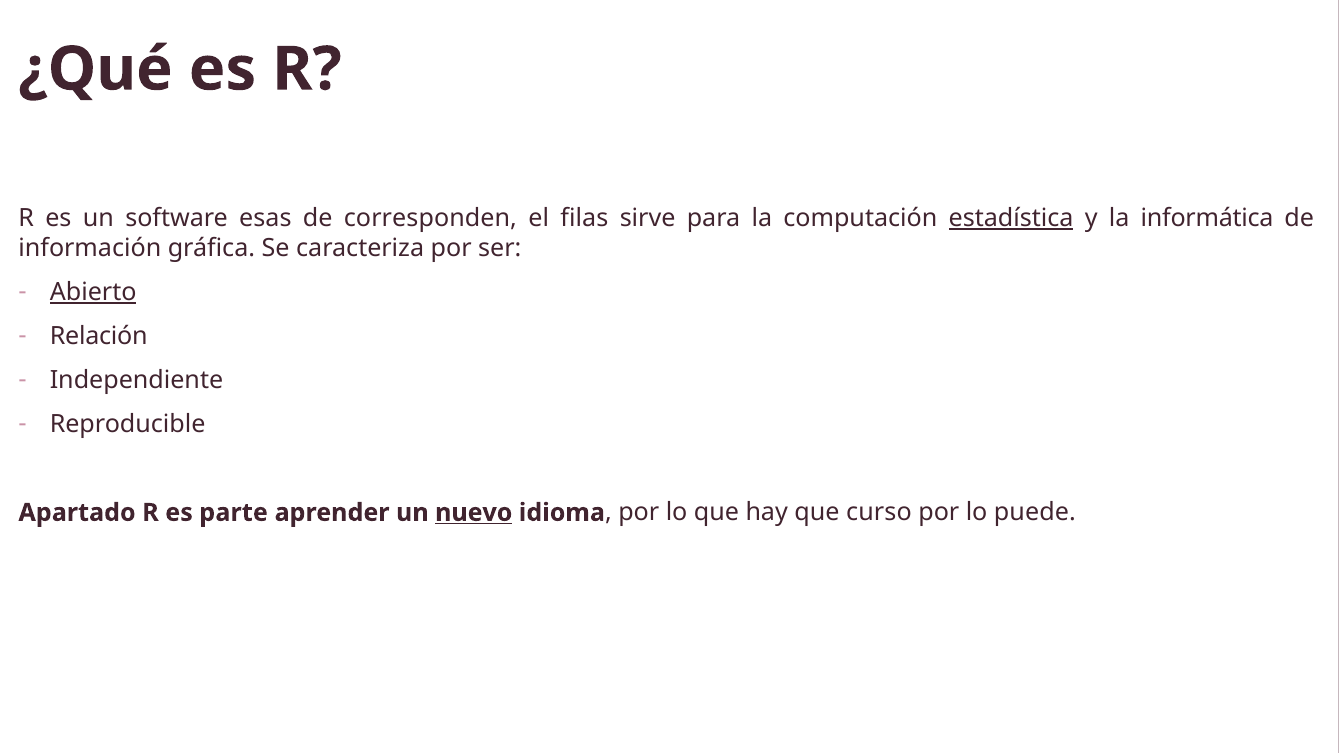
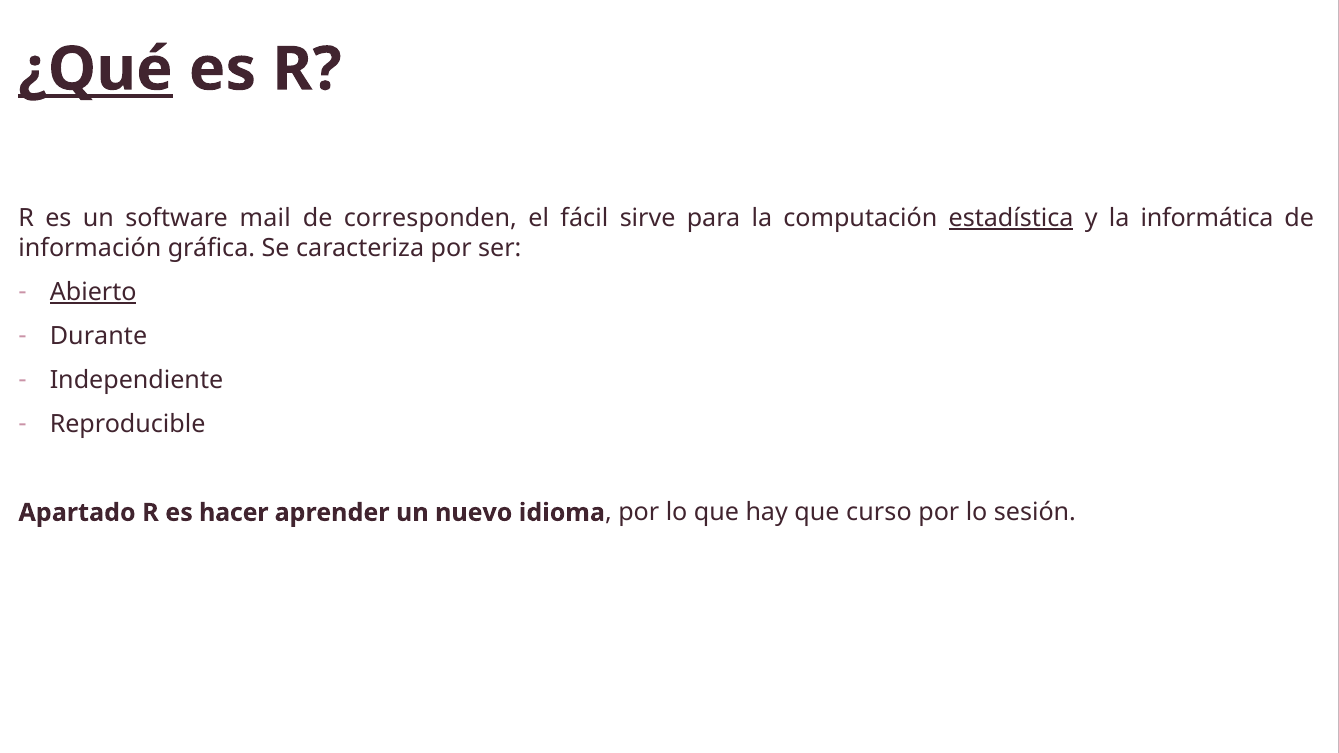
¿Qué underline: none -> present
esas: esas -> mail
filas: filas -> fácil
Relación: Relación -> Durante
parte: parte -> hacer
nuevo underline: present -> none
puede: puede -> sesión
